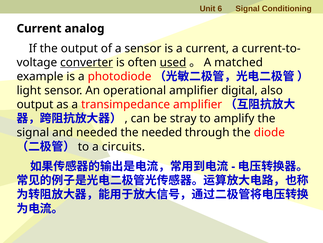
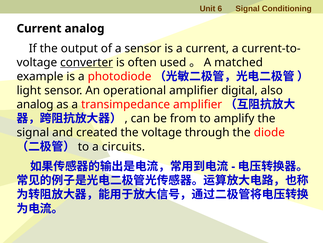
used underline: present -> none
output at (35, 104): output -> analog
stray: stray -> from
and needed: needed -> created
the needed: needed -> voltage
